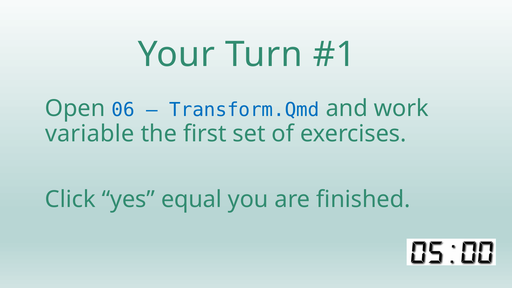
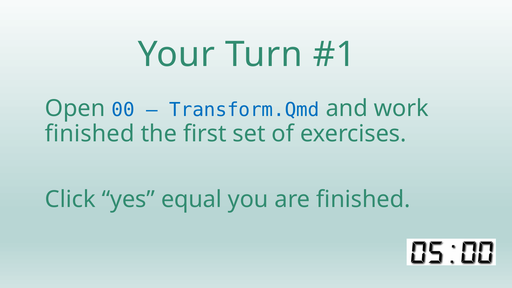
06: 06 -> 00
variable at (90, 134): variable -> finished
